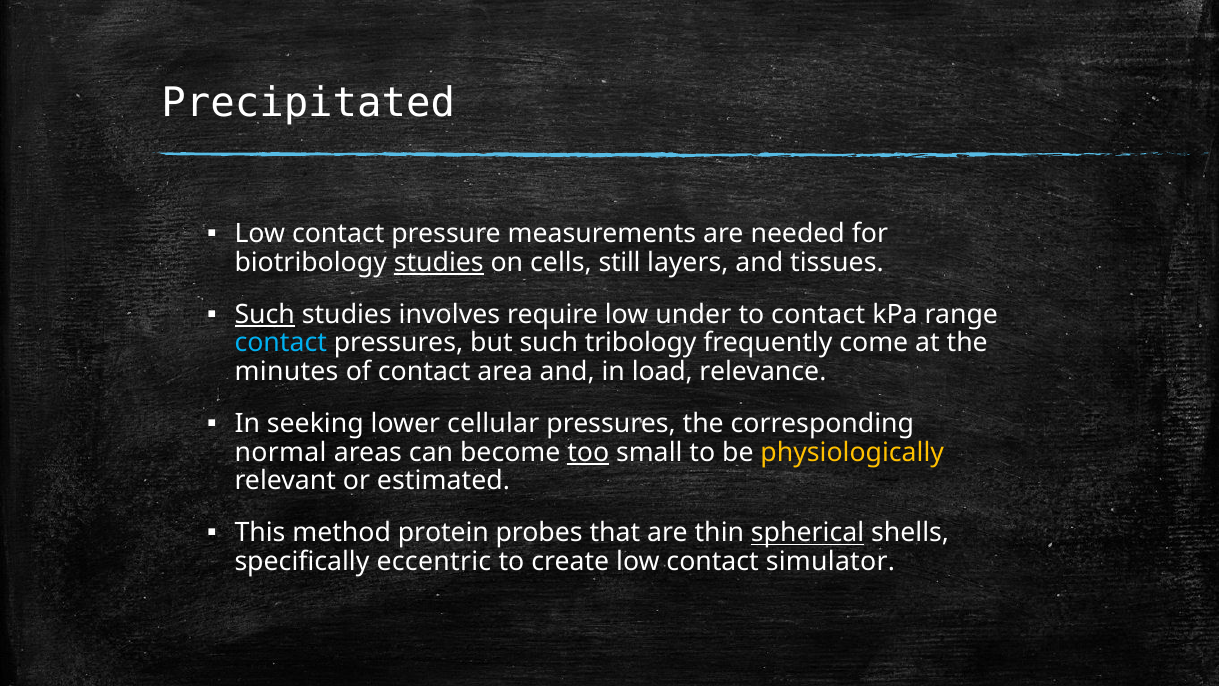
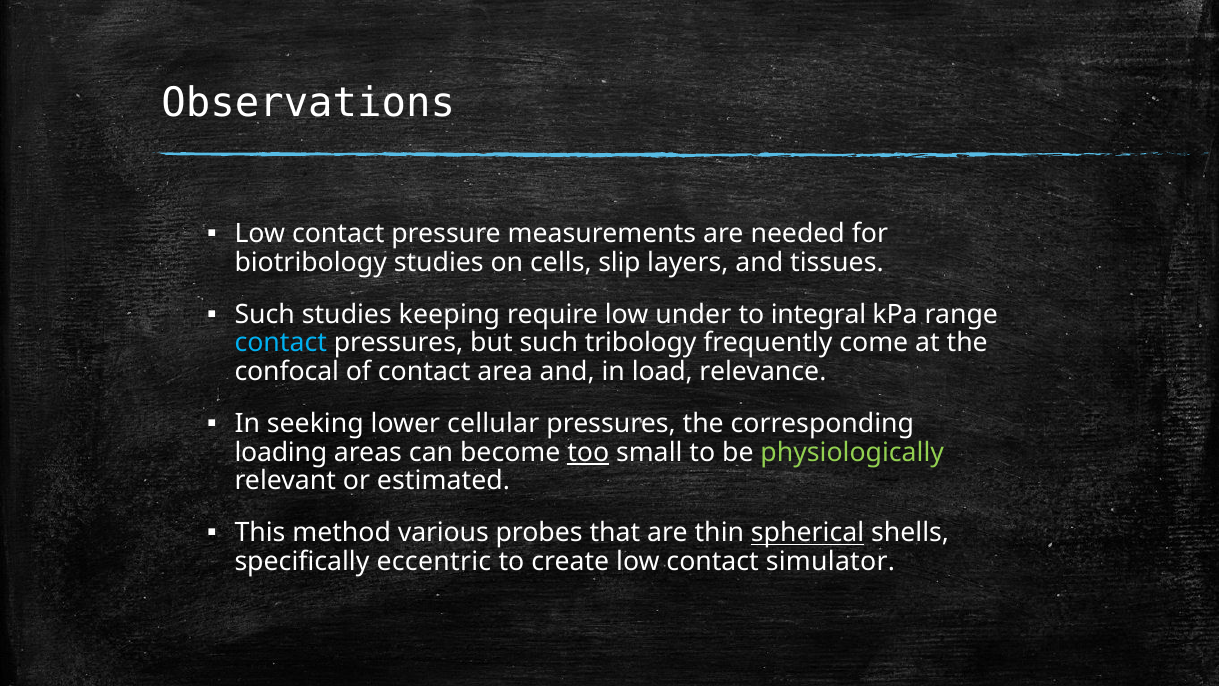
Precipitated: Precipitated -> Observations
studies at (439, 263) underline: present -> none
still: still -> slip
Such at (265, 314) underline: present -> none
involves: involves -> keeping
to contact: contact -> integral
minutes: minutes -> confocal
normal: normal -> loading
physiologically colour: yellow -> light green
protein: protein -> various
